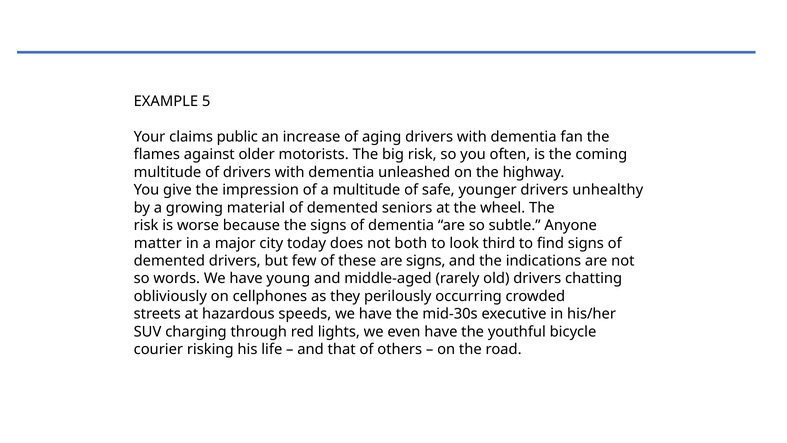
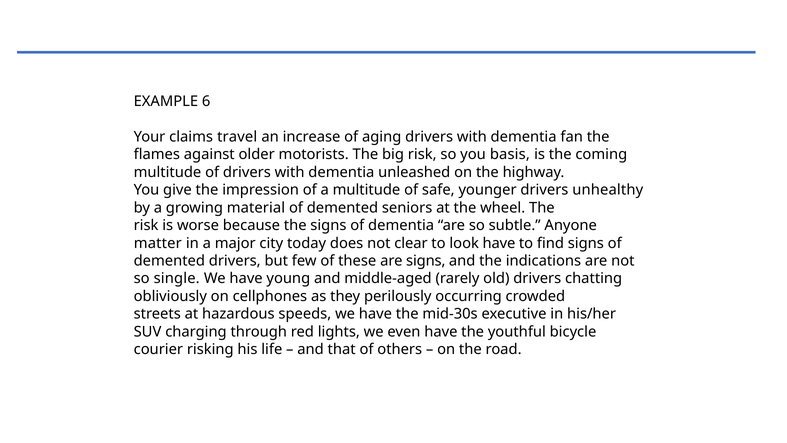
5: 5 -> 6
public: public -> travel
often: often -> basis
both: both -> clear
look third: third -> have
words: words -> single
